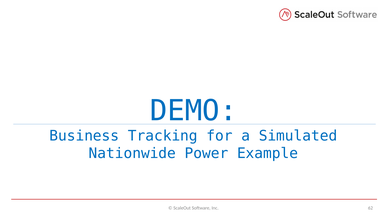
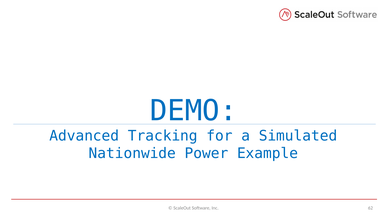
Business: Business -> Advanced
